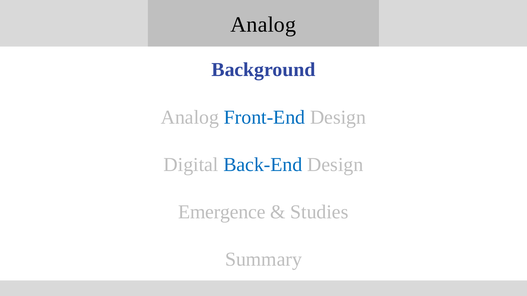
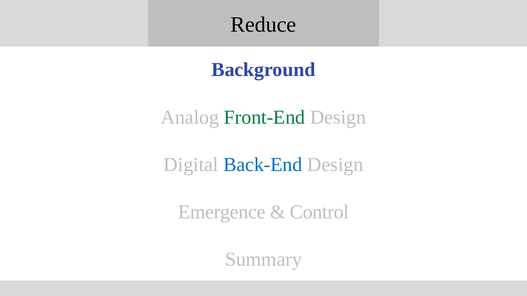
Analog at (263, 25): Analog -> Reduce
Front-End colour: blue -> green
Studies: Studies -> Control
